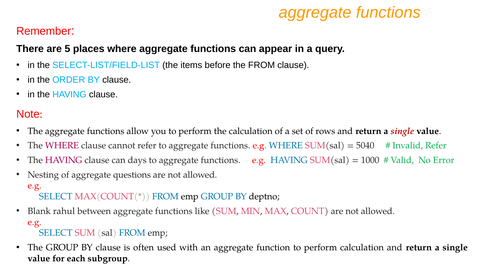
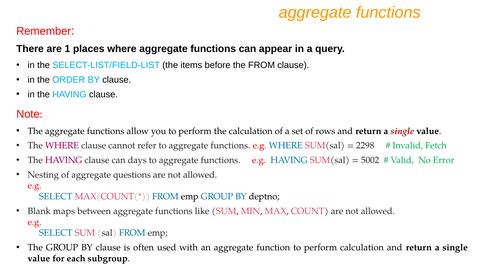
5: 5 -> 1
5040: 5040 -> 2298
Invalid Refer: Refer -> Fetch
1000: 1000 -> 5002
rahul: rahul -> maps
